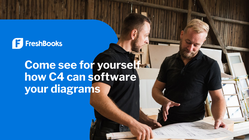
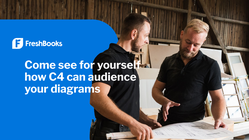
software: software -> audience
